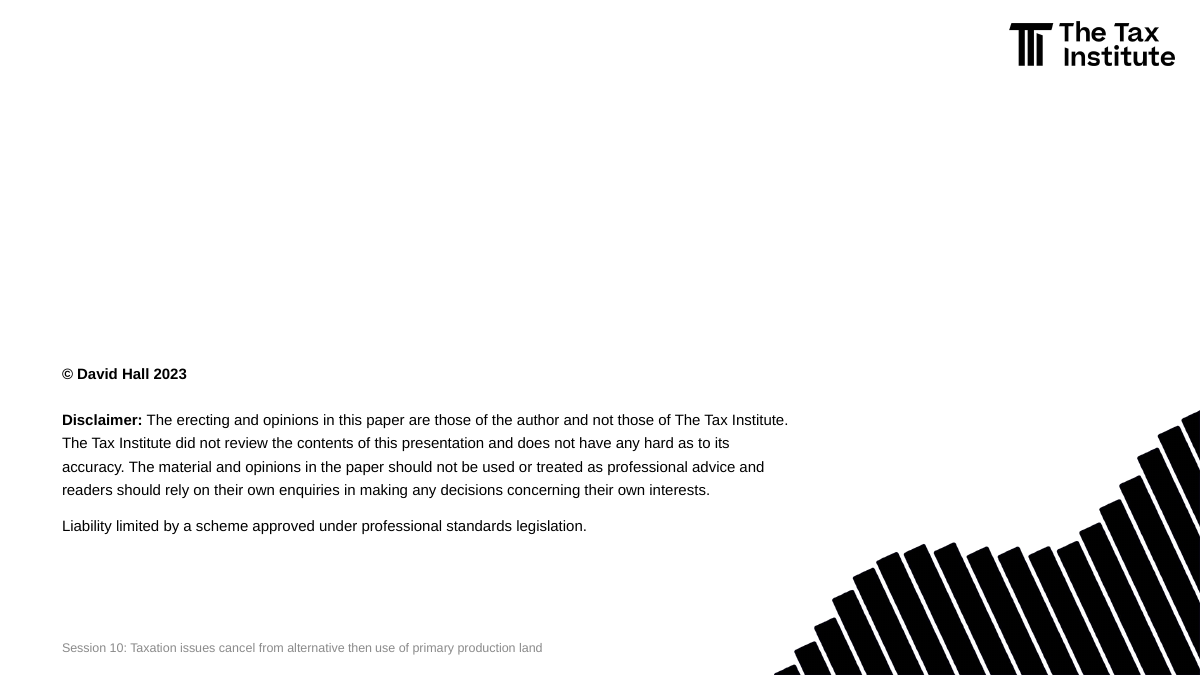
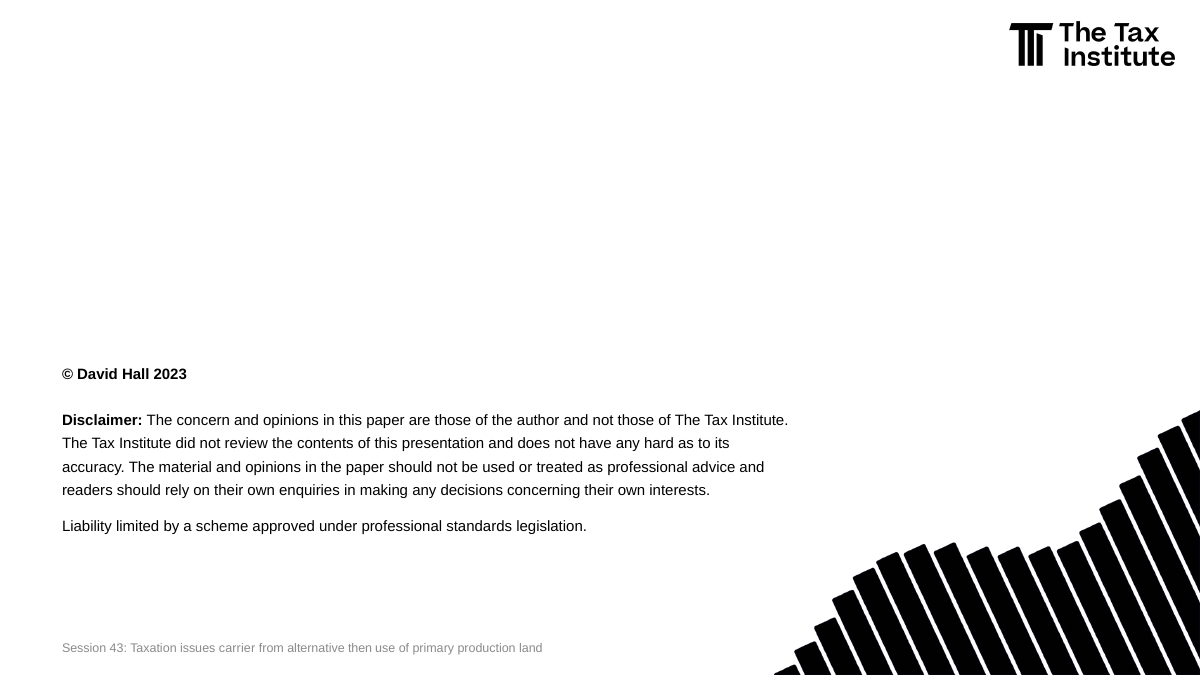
erecting: erecting -> concern
10: 10 -> 43
cancel: cancel -> carrier
